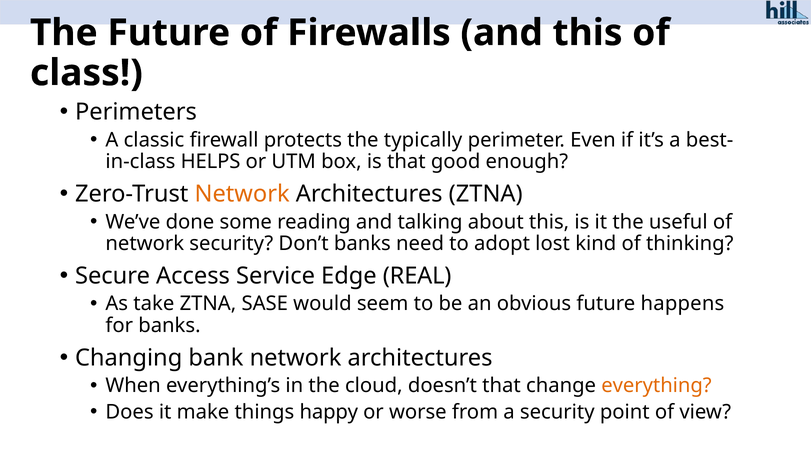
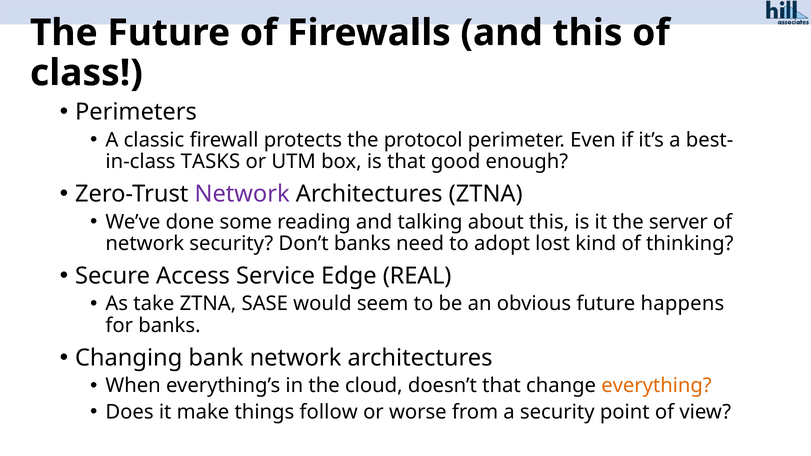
typically: typically -> protocol
HELPS: HELPS -> TASKS
Network at (242, 194) colour: orange -> purple
useful: useful -> server
happy: happy -> follow
